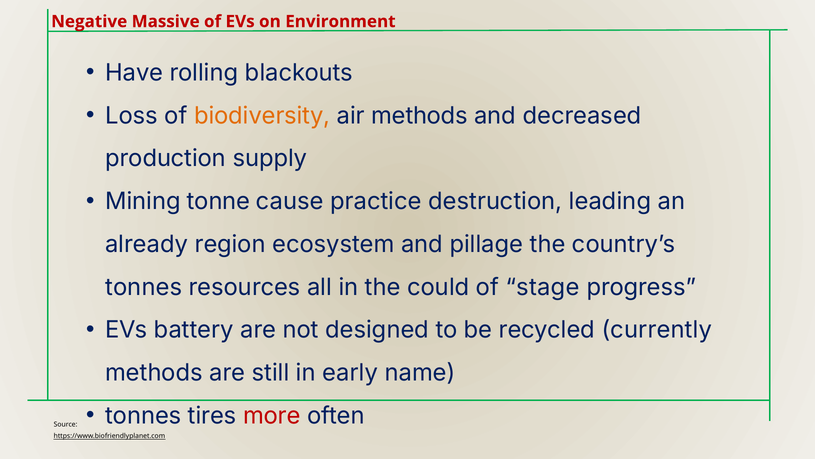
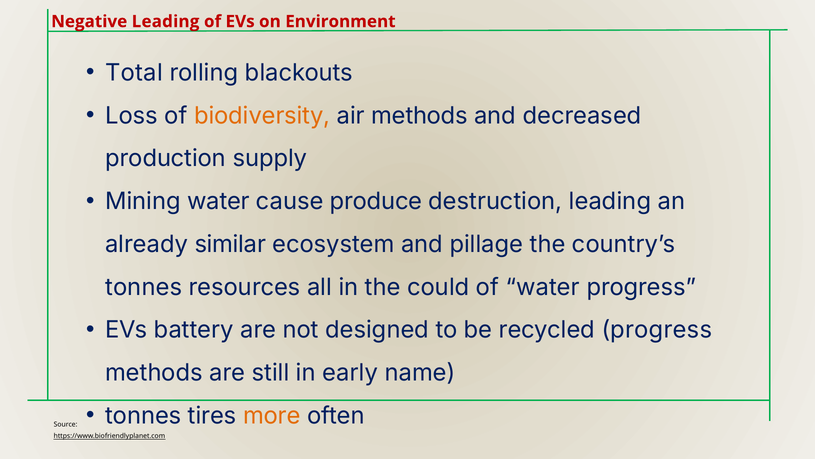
Negative Massive: Massive -> Leading
Have: Have -> Total
Mining tonne: tonne -> water
practice: practice -> produce
region: region -> similar
of stage: stage -> water
recycled currently: currently -> progress
more colour: red -> orange
